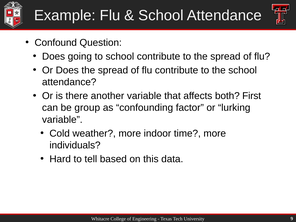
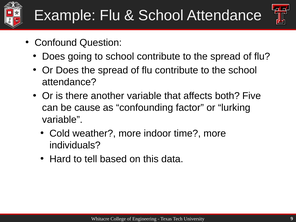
First: First -> Five
group: group -> cause
